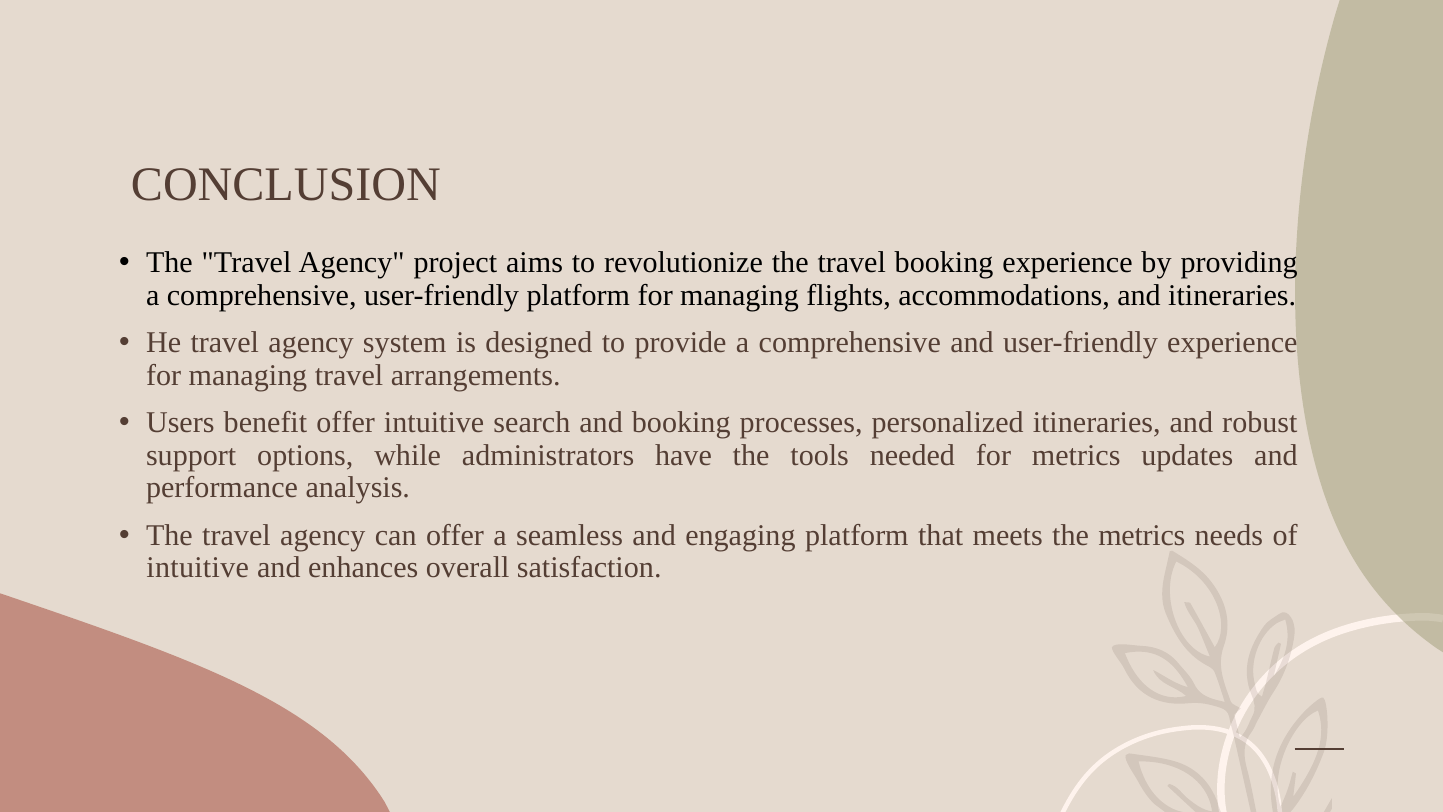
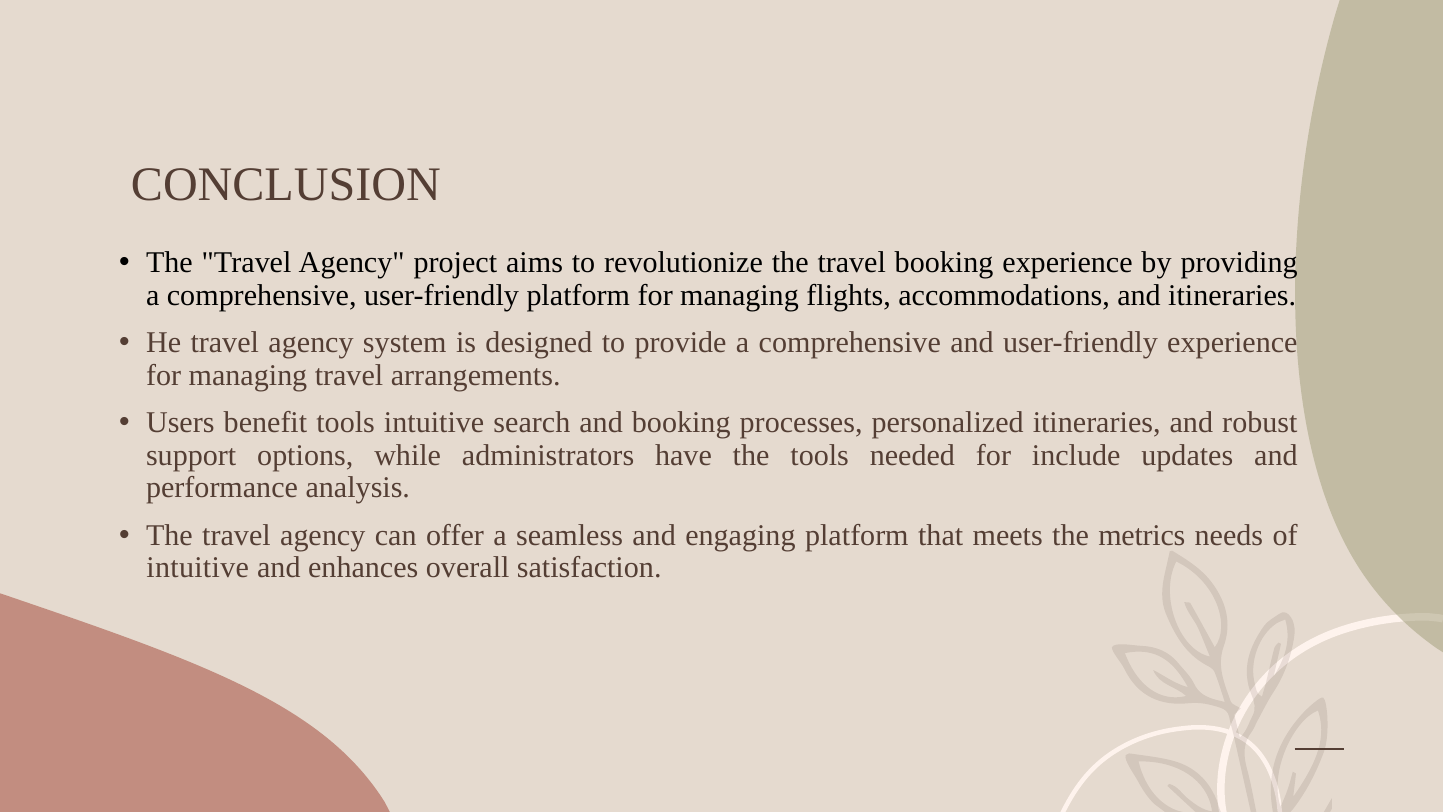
benefit offer: offer -> tools
for metrics: metrics -> include
